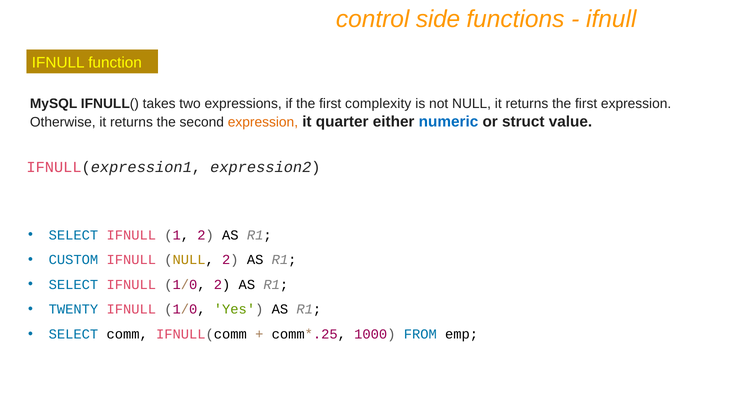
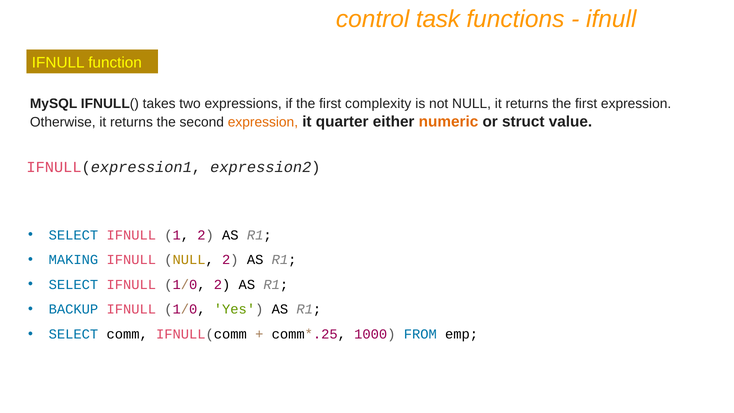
side: side -> task
numeric colour: blue -> orange
CUSTOM: CUSTOM -> MAKING
TWENTY: TWENTY -> BACKUP
